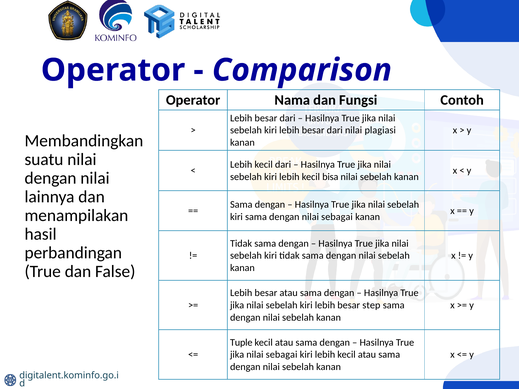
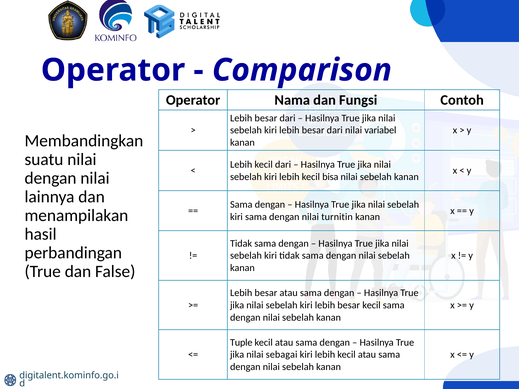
plagiasi: plagiasi -> variabel
dengan nilai sebagai: sebagai -> turnitin
besar step: step -> kecil
